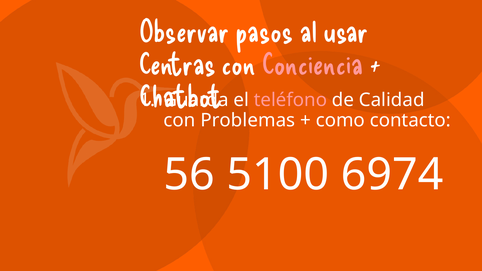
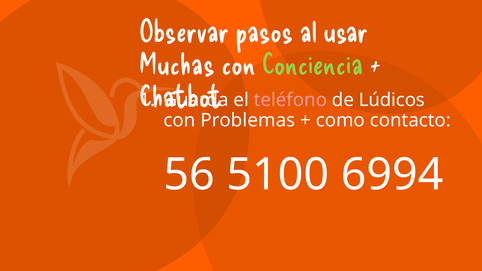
Centras: Centras -> Muchas
Conciencia colour: pink -> light green
Calidad: Calidad -> Lúdicos
6974: 6974 -> 6994
